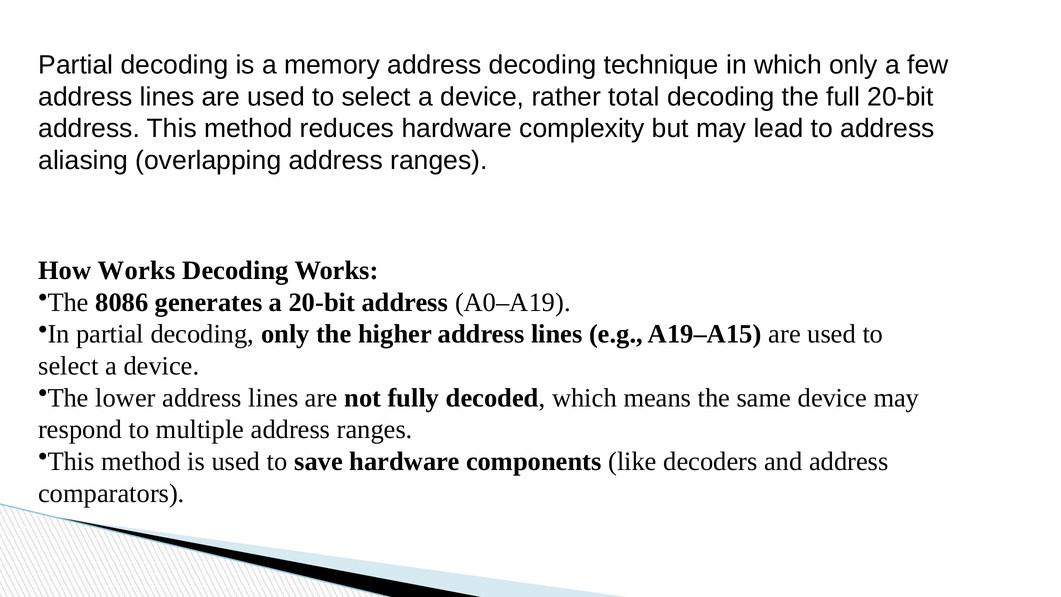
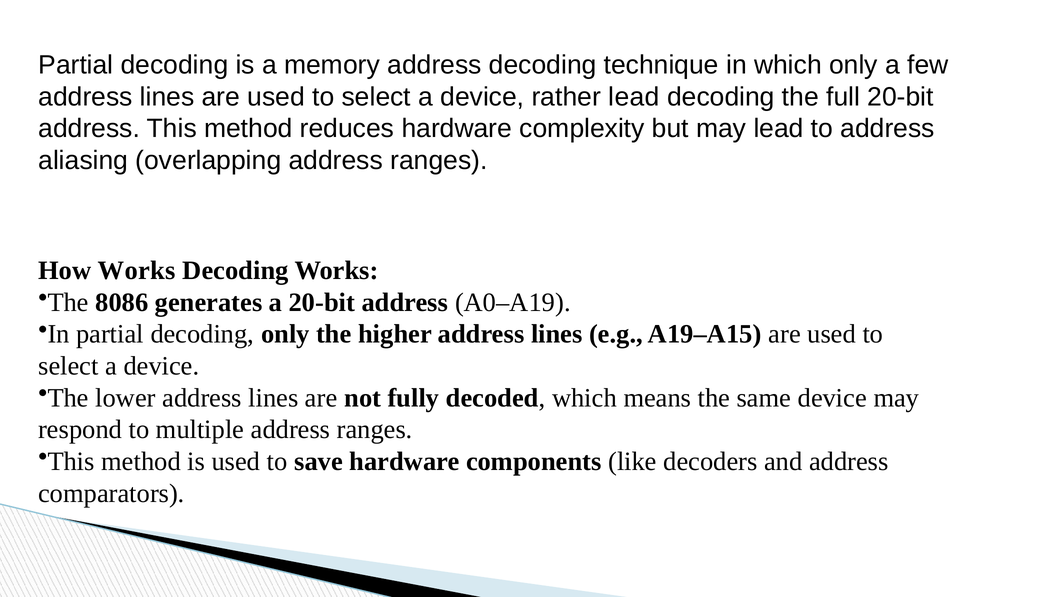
rather total: total -> lead
